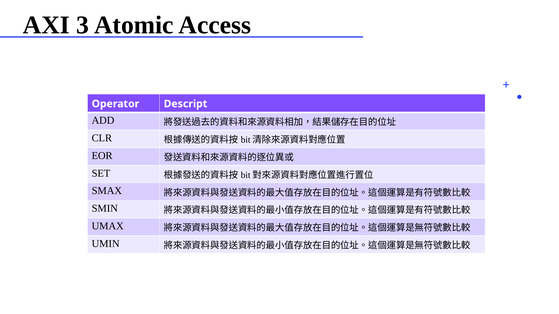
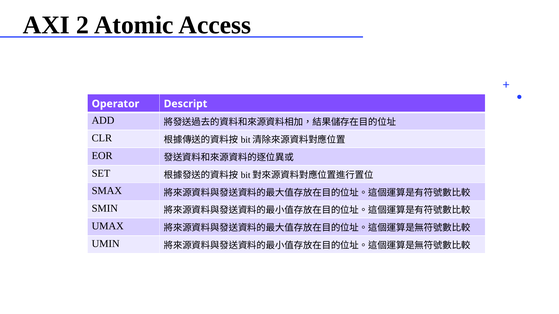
3: 3 -> 2
